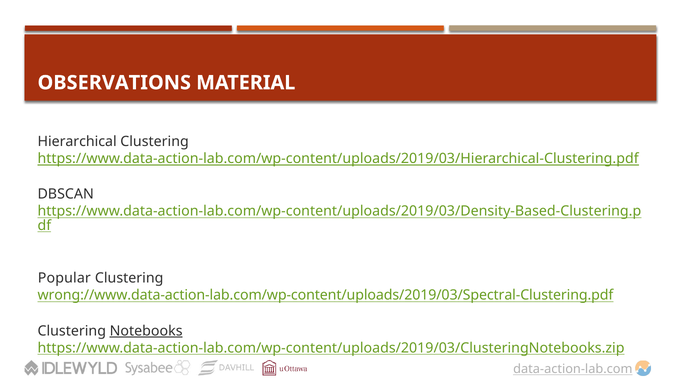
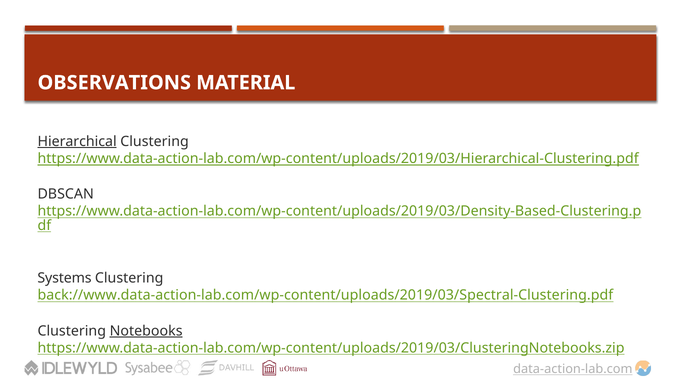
Hierarchical underline: none -> present
Popular: Popular -> Systems
wrong://www.data-action-lab.com/wp-content/uploads/2019/03/Spectral-Clustering.pdf: wrong://www.data-action-lab.com/wp-content/uploads/2019/03/Spectral-Clustering.pdf -> back://www.data-action-lab.com/wp-content/uploads/2019/03/Spectral-Clustering.pdf
